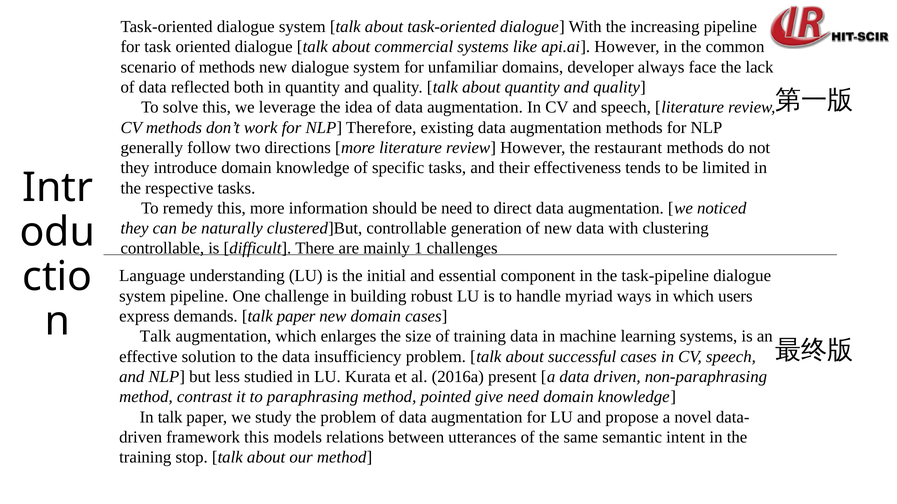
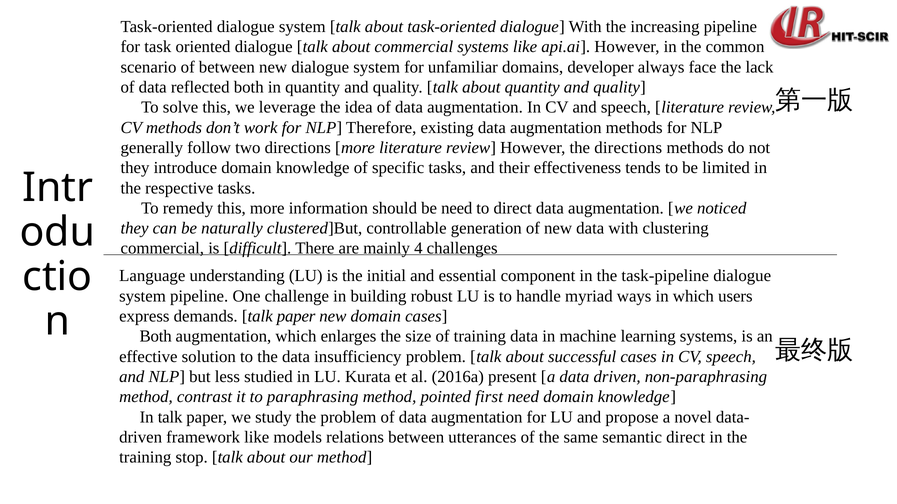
of methods: methods -> between
the restaurant: restaurant -> directions
controllable at (162, 249): controllable -> commercial
1: 1 -> 4
Talk at (155, 337): Talk -> Both
give: give -> first
framework this: this -> like
semantic intent: intent -> direct
